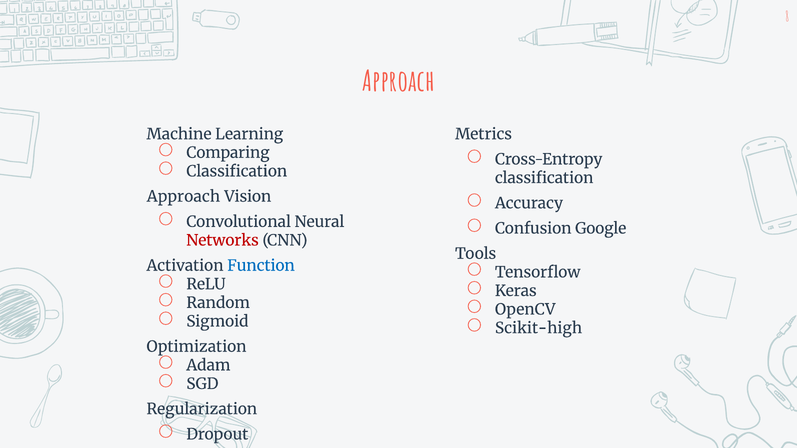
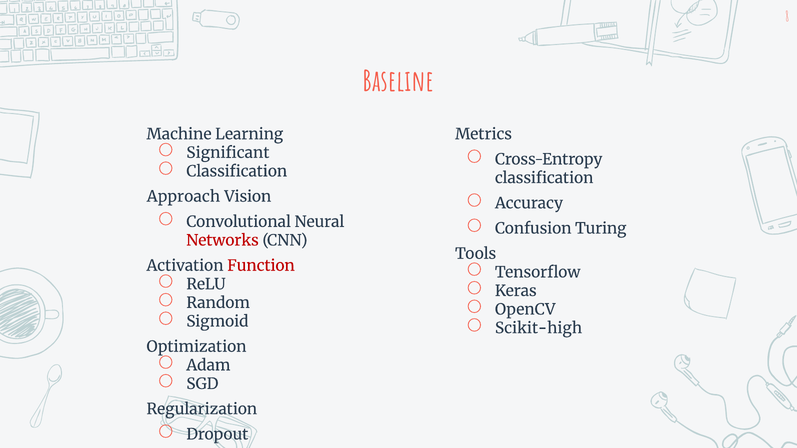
Approach at (398, 82): Approach -> Baseline
Comparing: Comparing -> Significant
Google: Google -> Turing
Function colour: blue -> red
